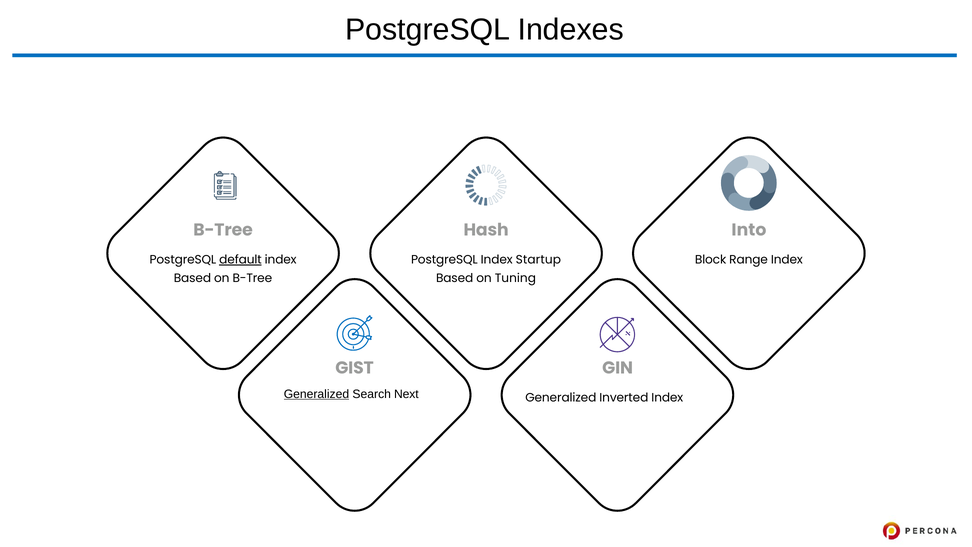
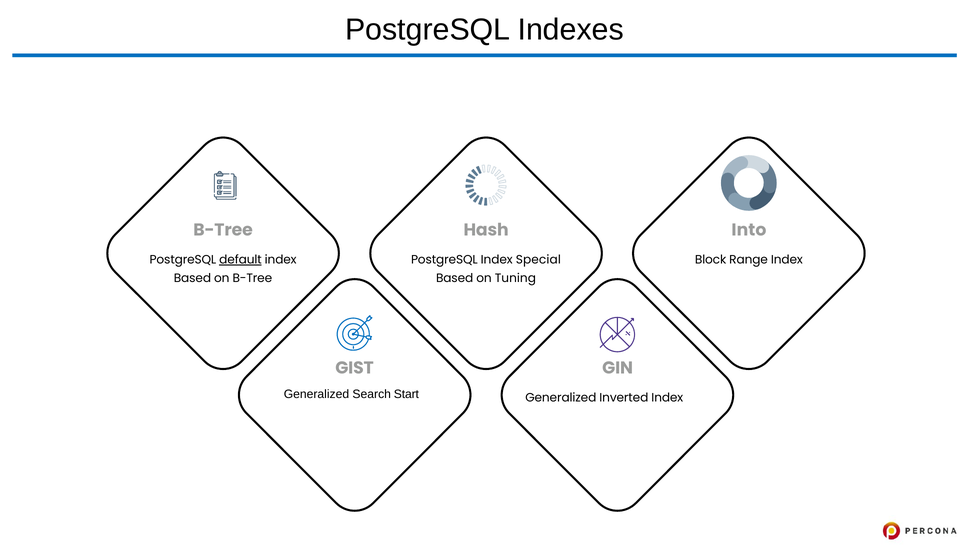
Startup: Startup -> Special
Generalized at (316, 394) underline: present -> none
Next: Next -> Start
